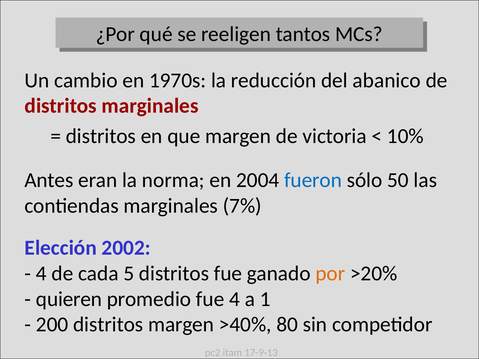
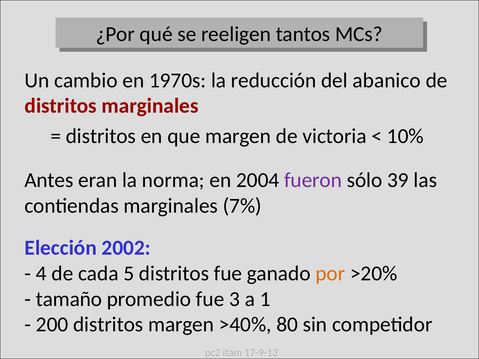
fueron colour: blue -> purple
50: 50 -> 39
quieren: quieren -> tamaño
fue 4: 4 -> 3
